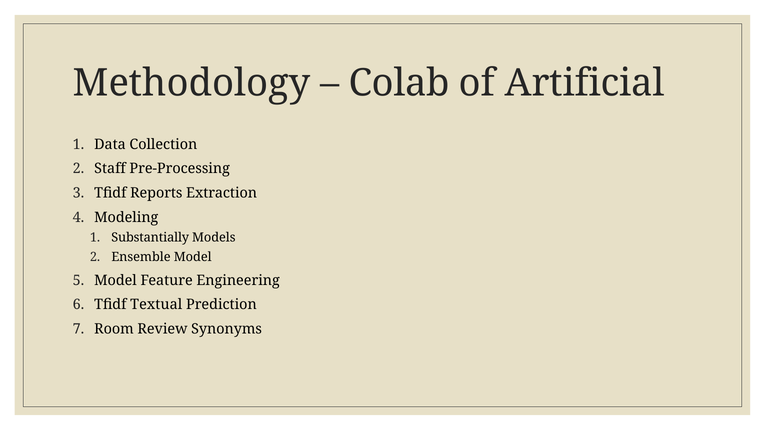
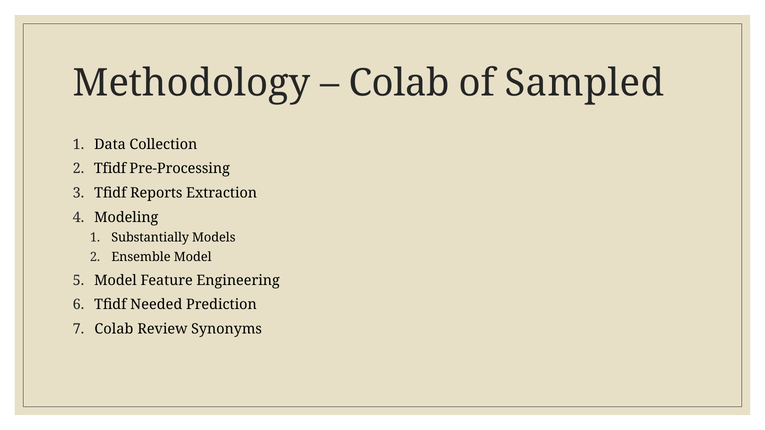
Artificial: Artificial -> Sampled
Staff at (110, 169): Staff -> Tfidf
Textual: Textual -> Needed
Room at (114, 329): Room -> Colab
